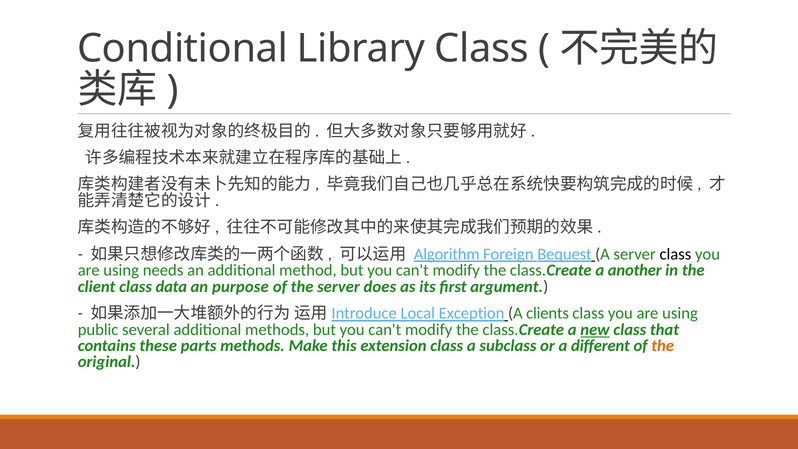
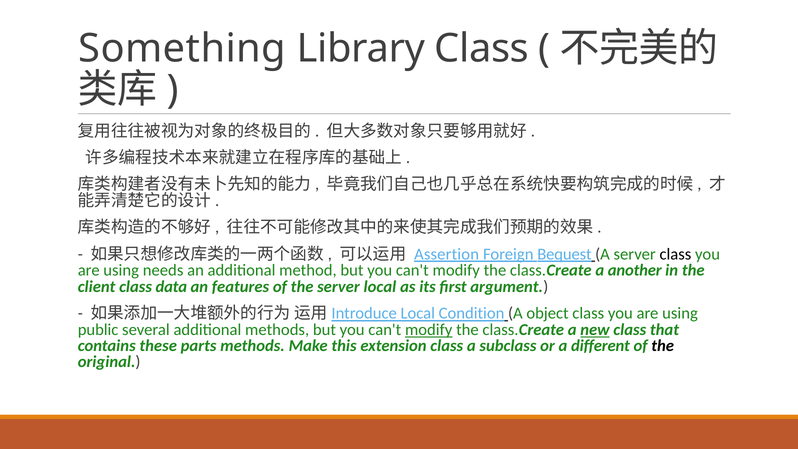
Conditional: Conditional -> Something
Algorithm: Algorithm -> Assertion
purpose: purpose -> features
server does: does -> local
Exception: Exception -> Condition
clients: clients -> object
modify at (429, 330) underline: none -> present
the at (663, 346) colour: orange -> black
